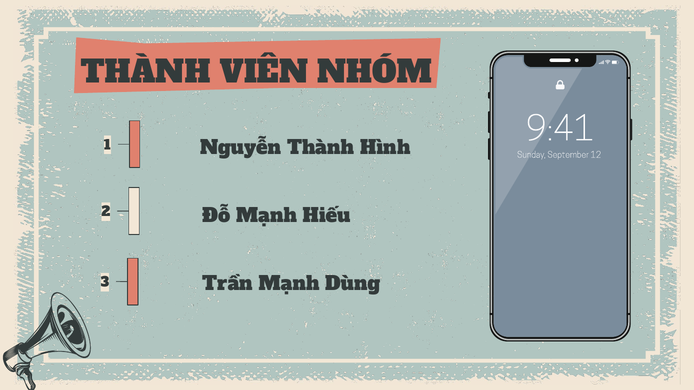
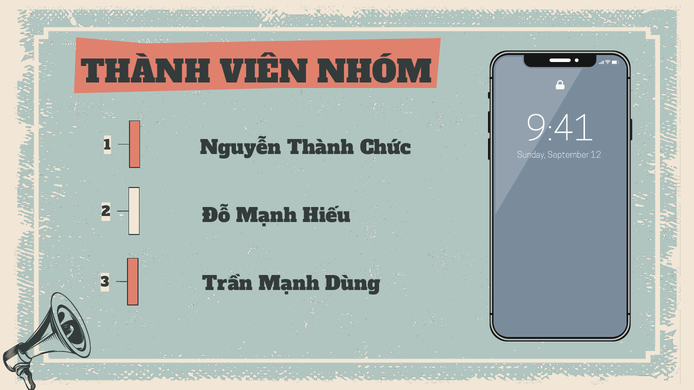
Hình: Hình -> Chức
